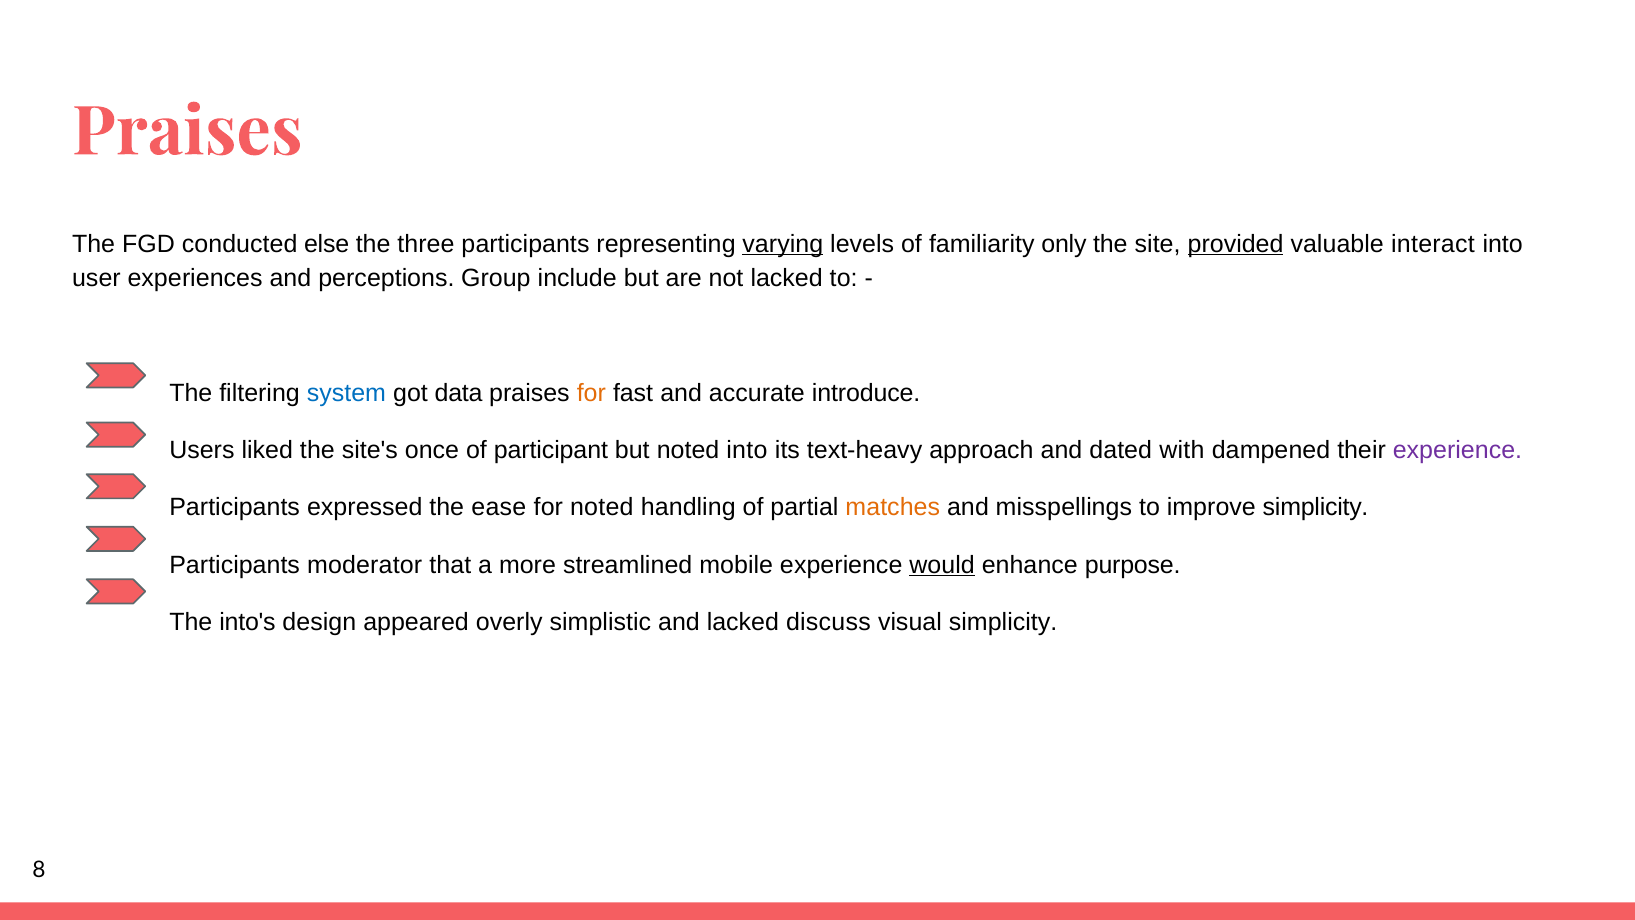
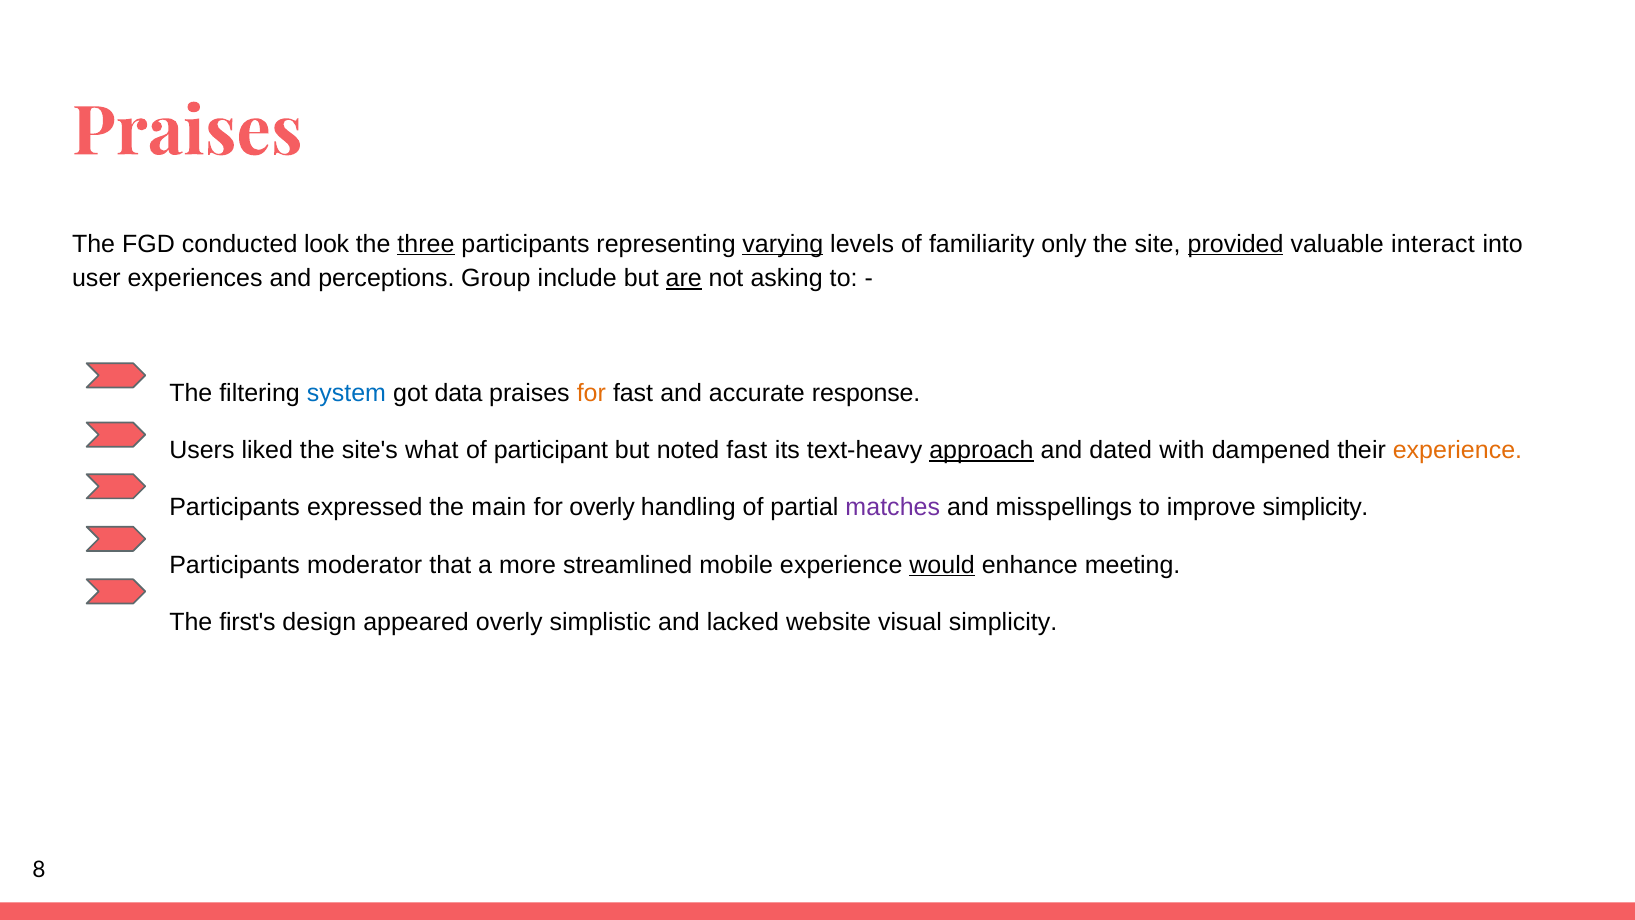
else: else -> look
three underline: none -> present
are underline: none -> present
not lacked: lacked -> asking
introduce: introduce -> response
once: once -> what
noted into: into -> fast
approach underline: none -> present
experience at (1457, 450) colour: purple -> orange
ease: ease -> main
for noted: noted -> overly
matches colour: orange -> purple
purpose: purpose -> meeting
into's: into's -> first's
discuss: discuss -> website
